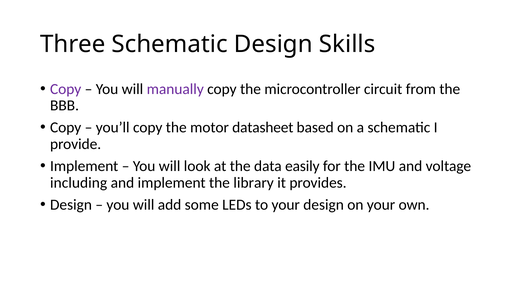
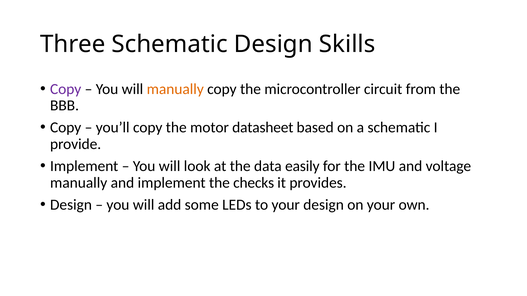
manually at (175, 89) colour: purple -> orange
including at (79, 183): including -> manually
library: library -> checks
